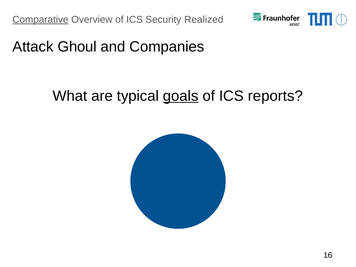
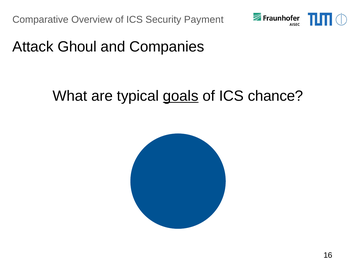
Comparative underline: present -> none
Realized: Realized -> Payment
reports: reports -> chance
